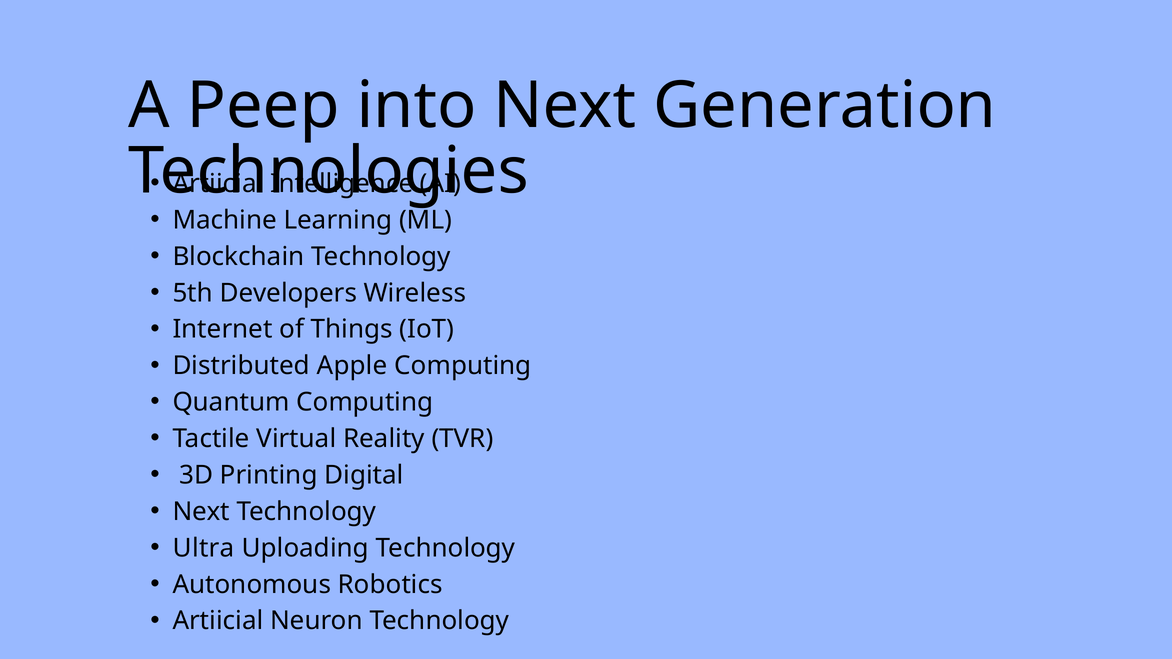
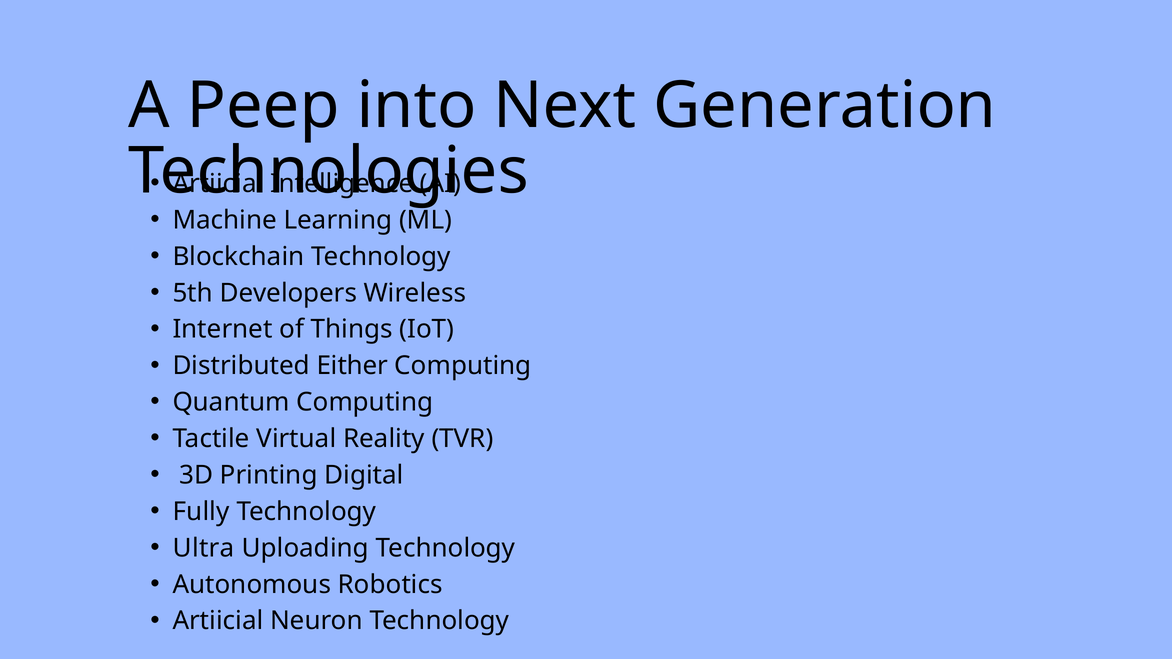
Apple: Apple -> Either
Next at (201, 512): Next -> Fully
